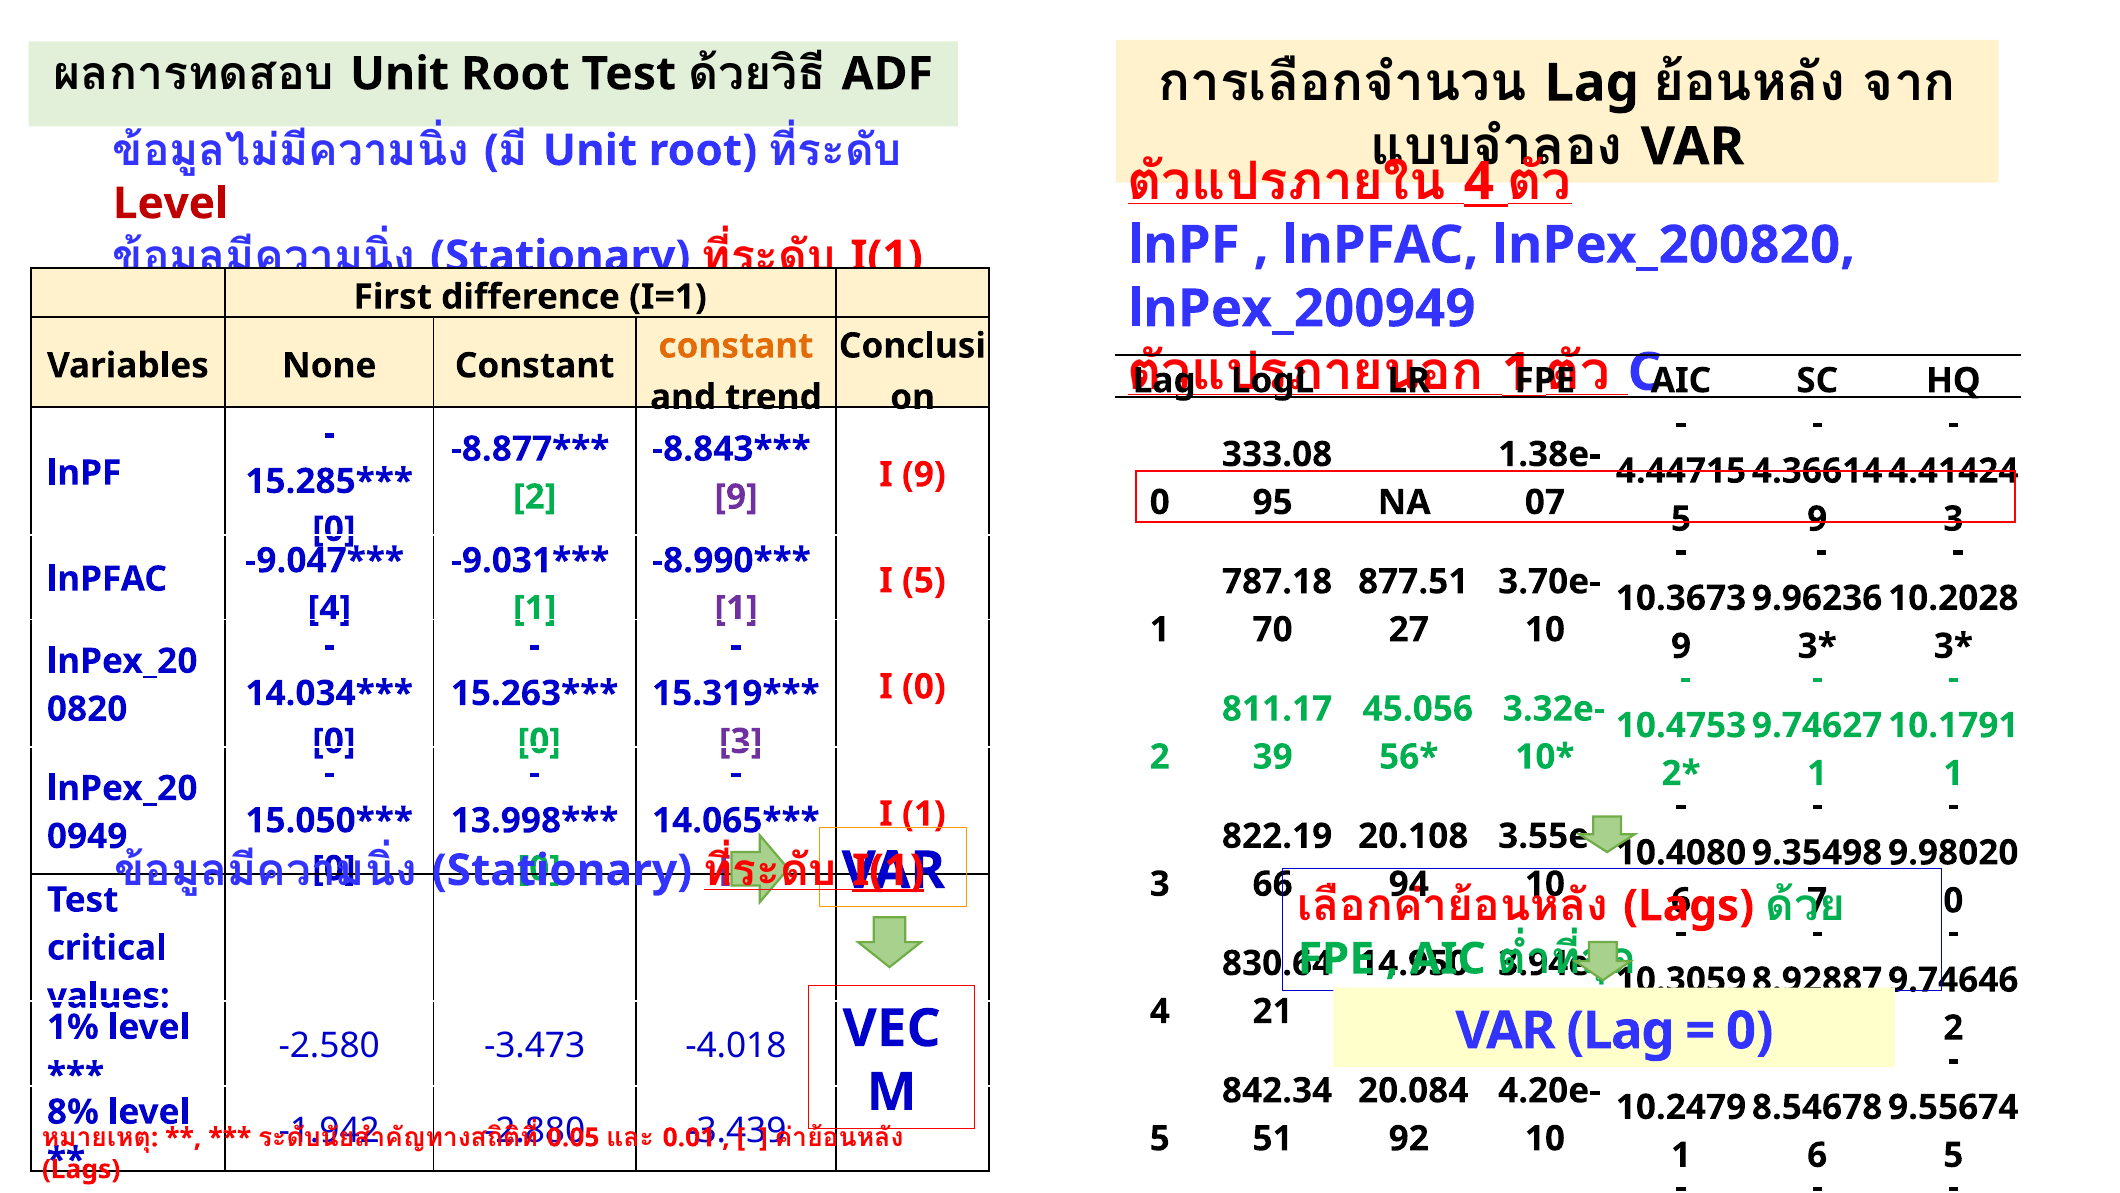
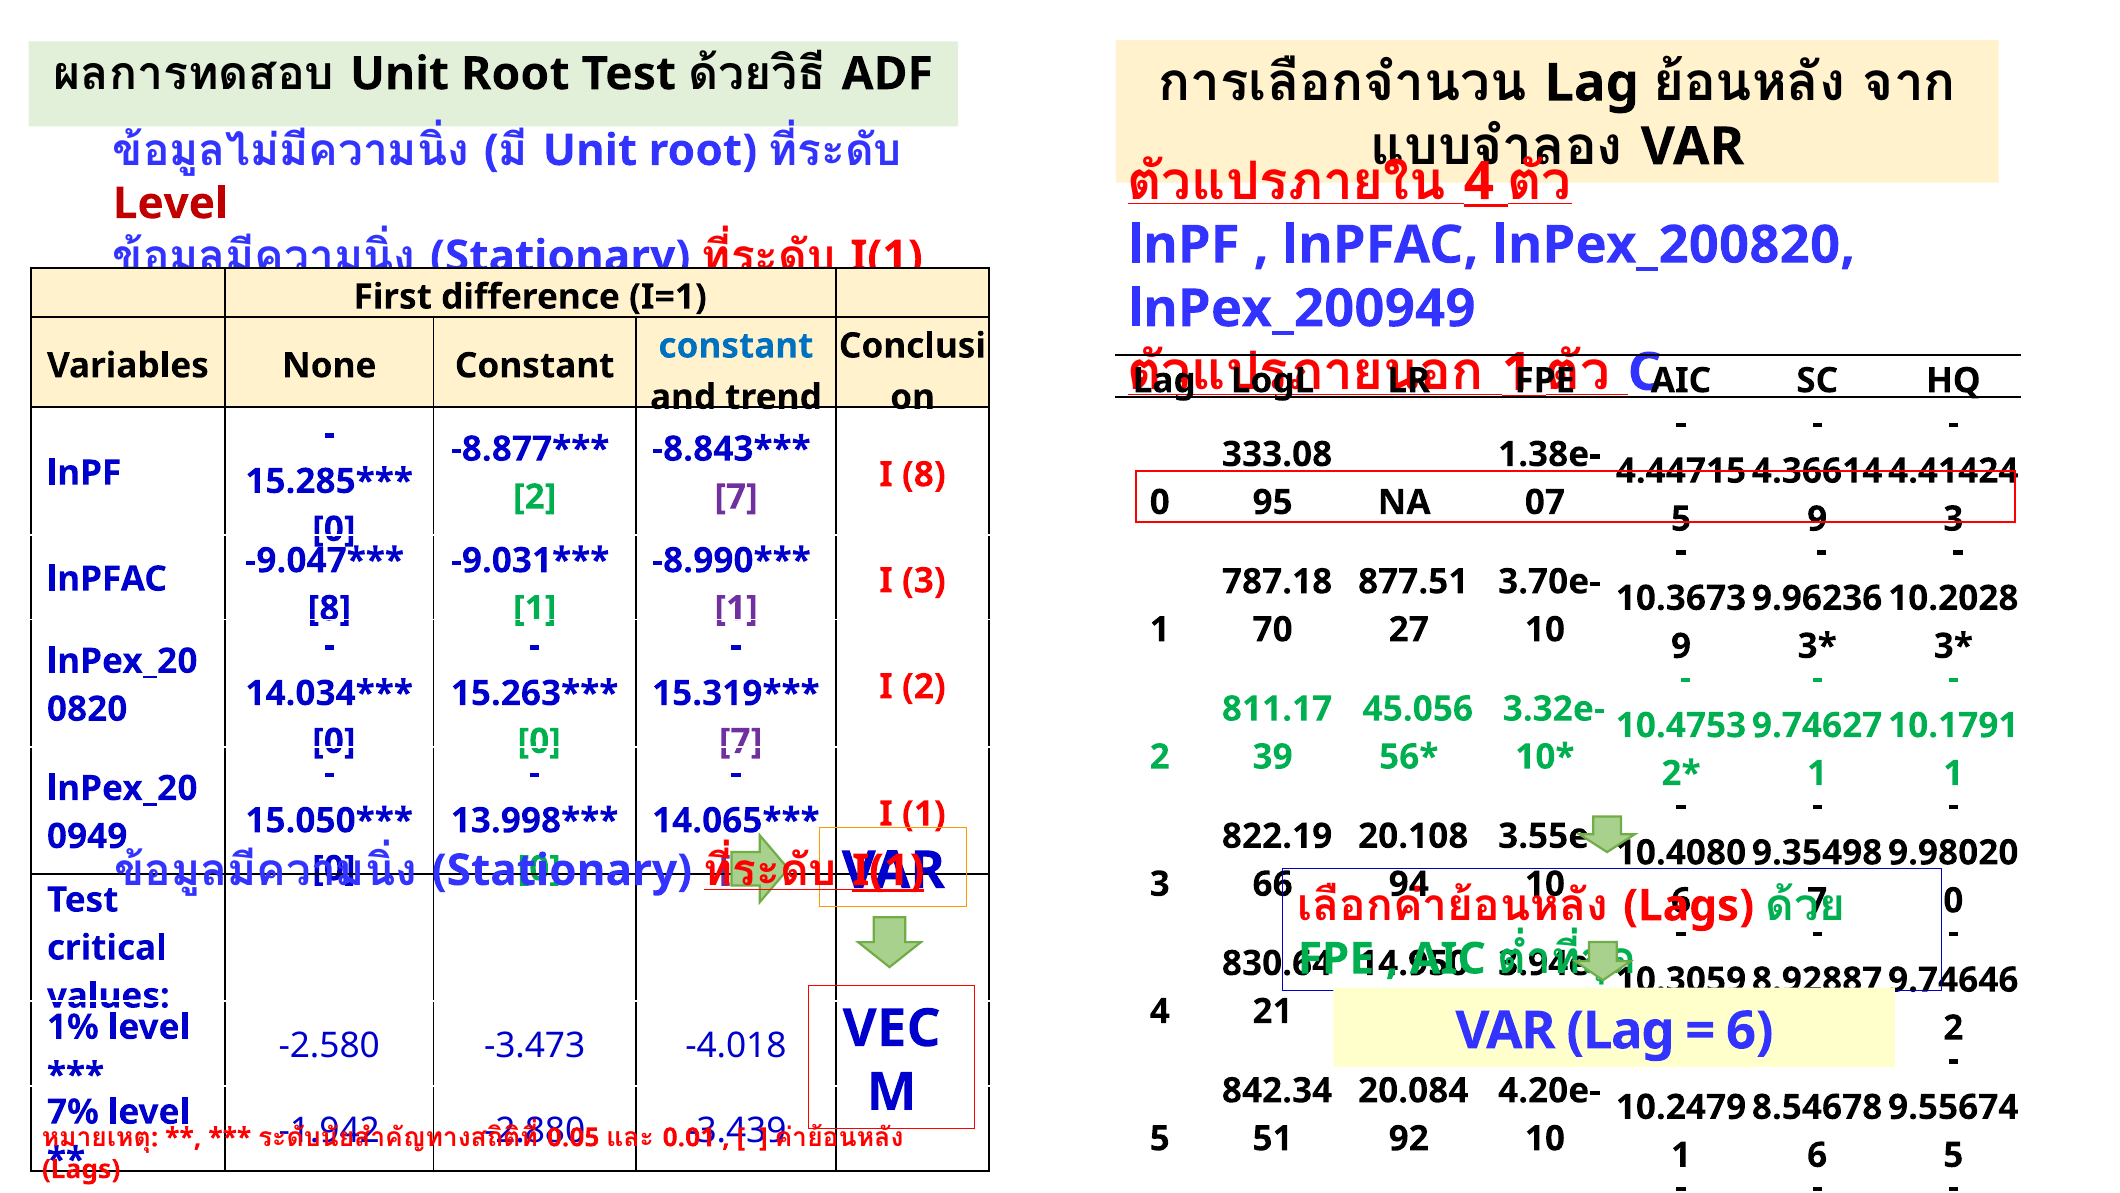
constant at (736, 346) colour: orange -> blue
I 9: 9 -> 8
9 at (736, 497): 9 -> 7
I 5: 5 -> 3
4 at (329, 608): 4 -> 8
I 0: 0 -> 2
3 at (741, 741): 3 -> 7
0 at (1750, 1031): 0 -> 6
8%: 8% -> 7%
